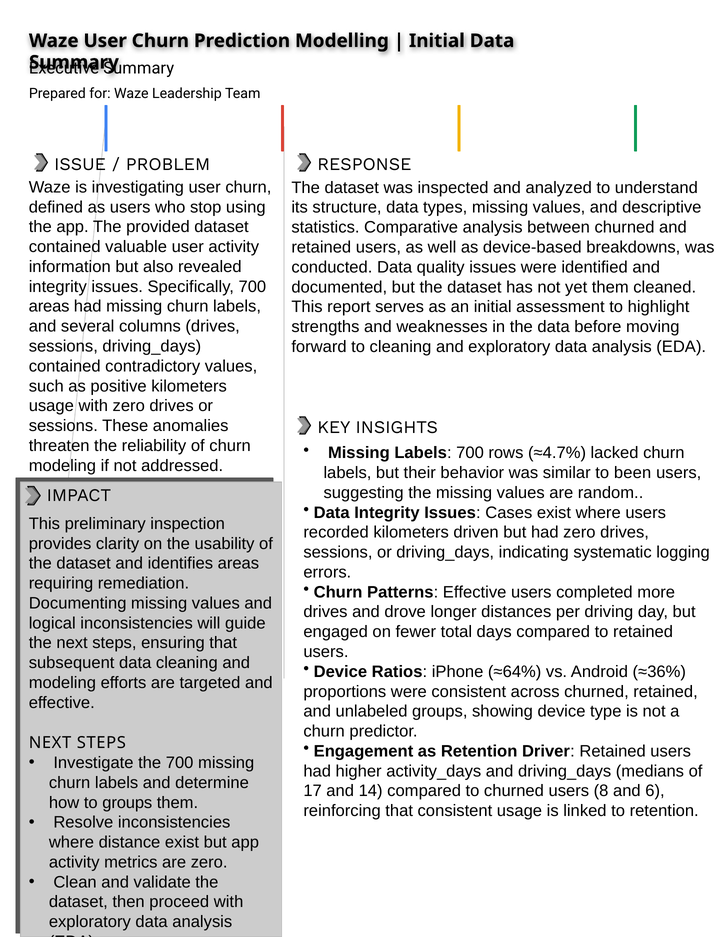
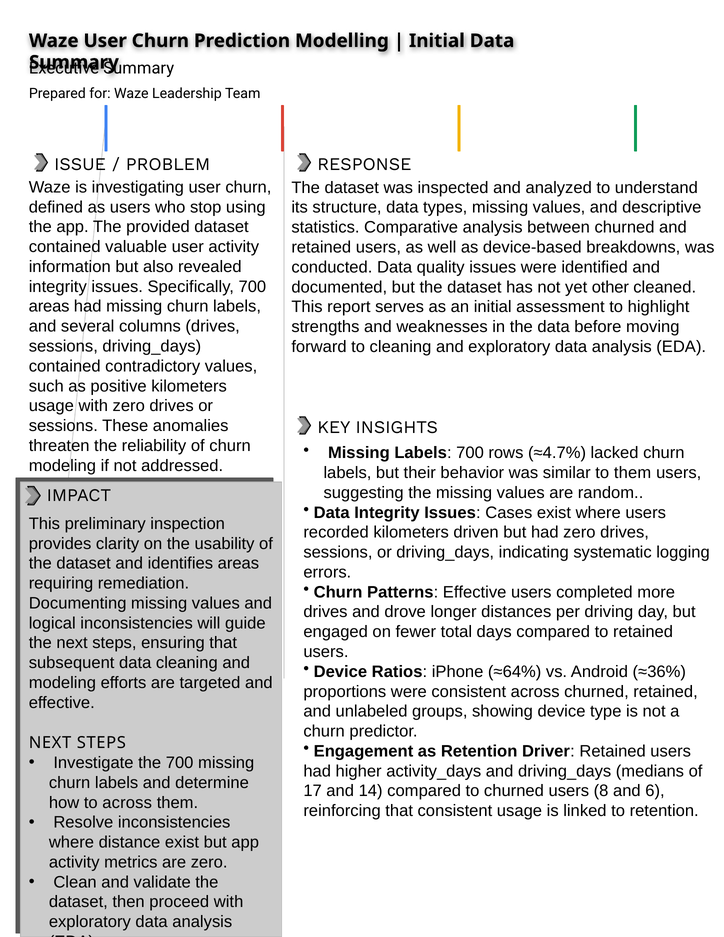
yet them: them -> other
to been: been -> them
to groups: groups -> across
